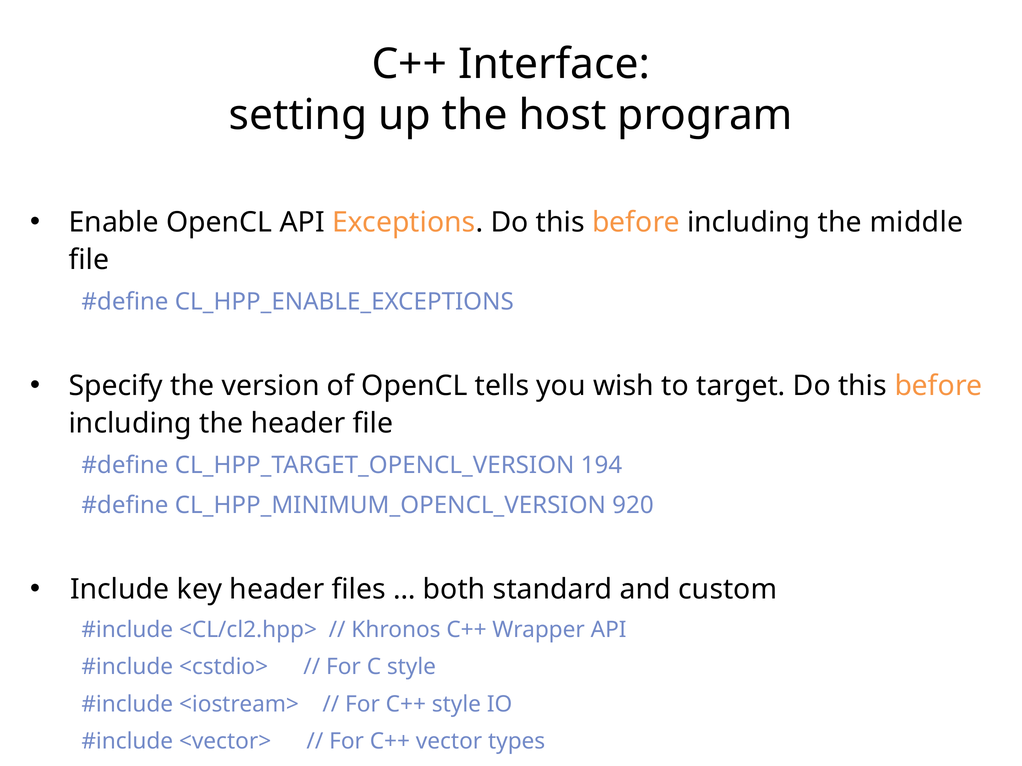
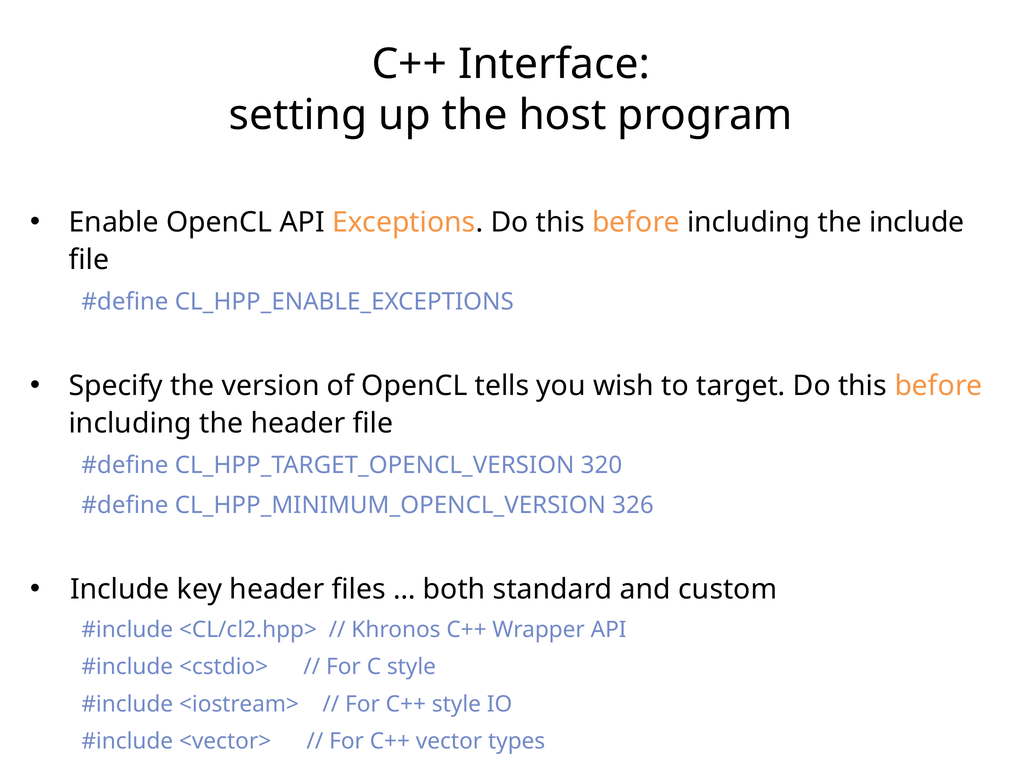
the middle: middle -> include
194: 194 -> 320
920: 920 -> 326
